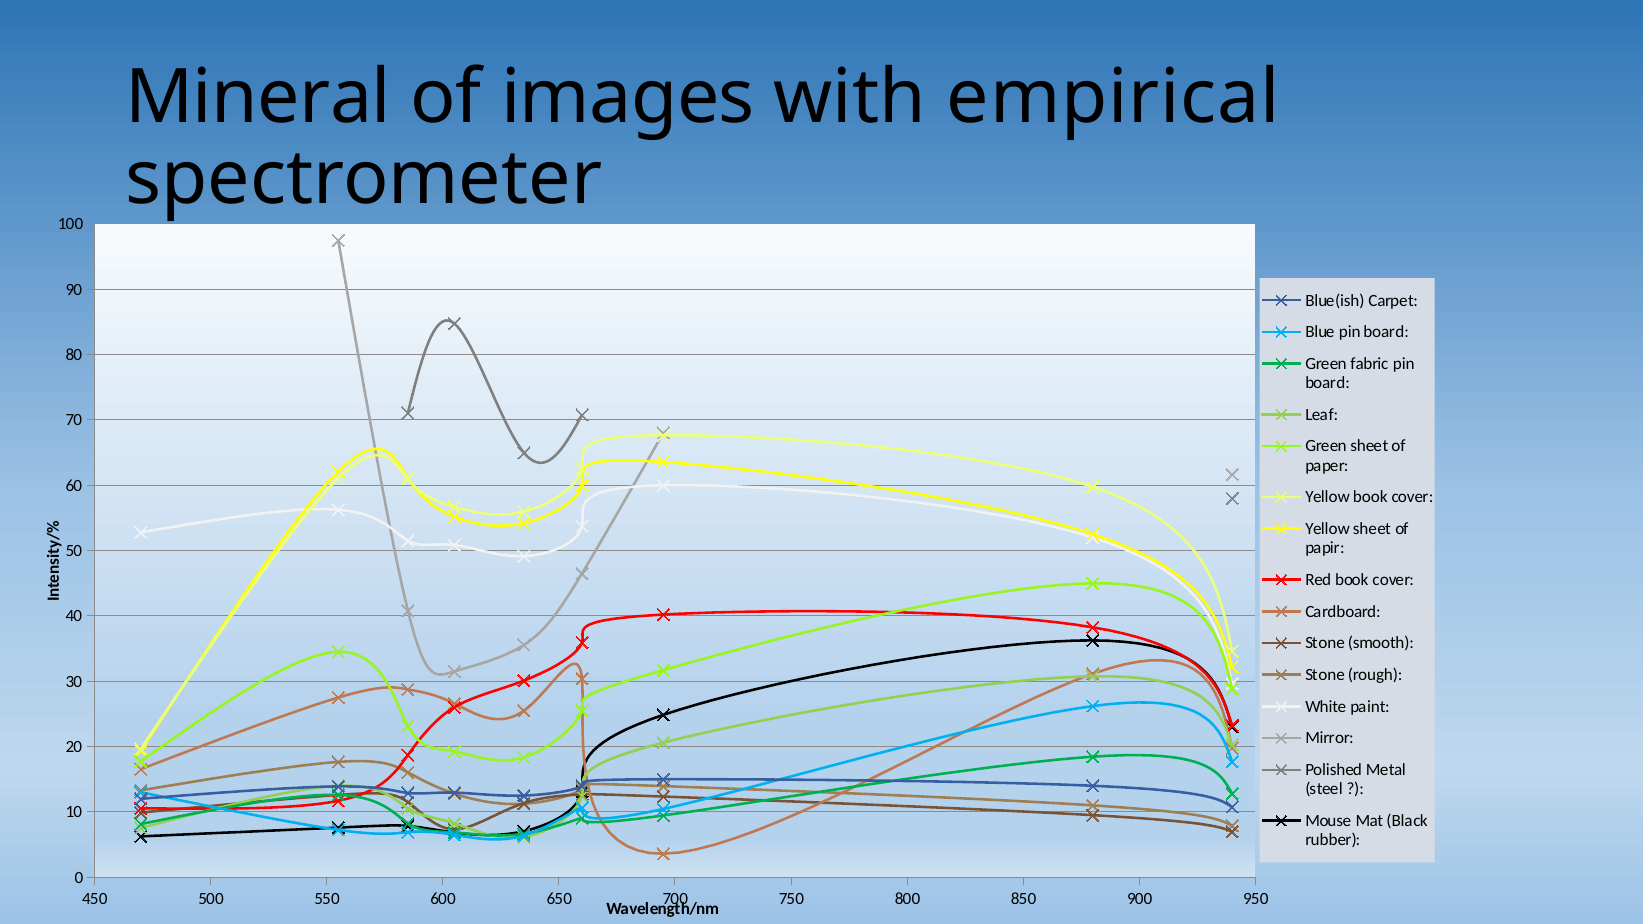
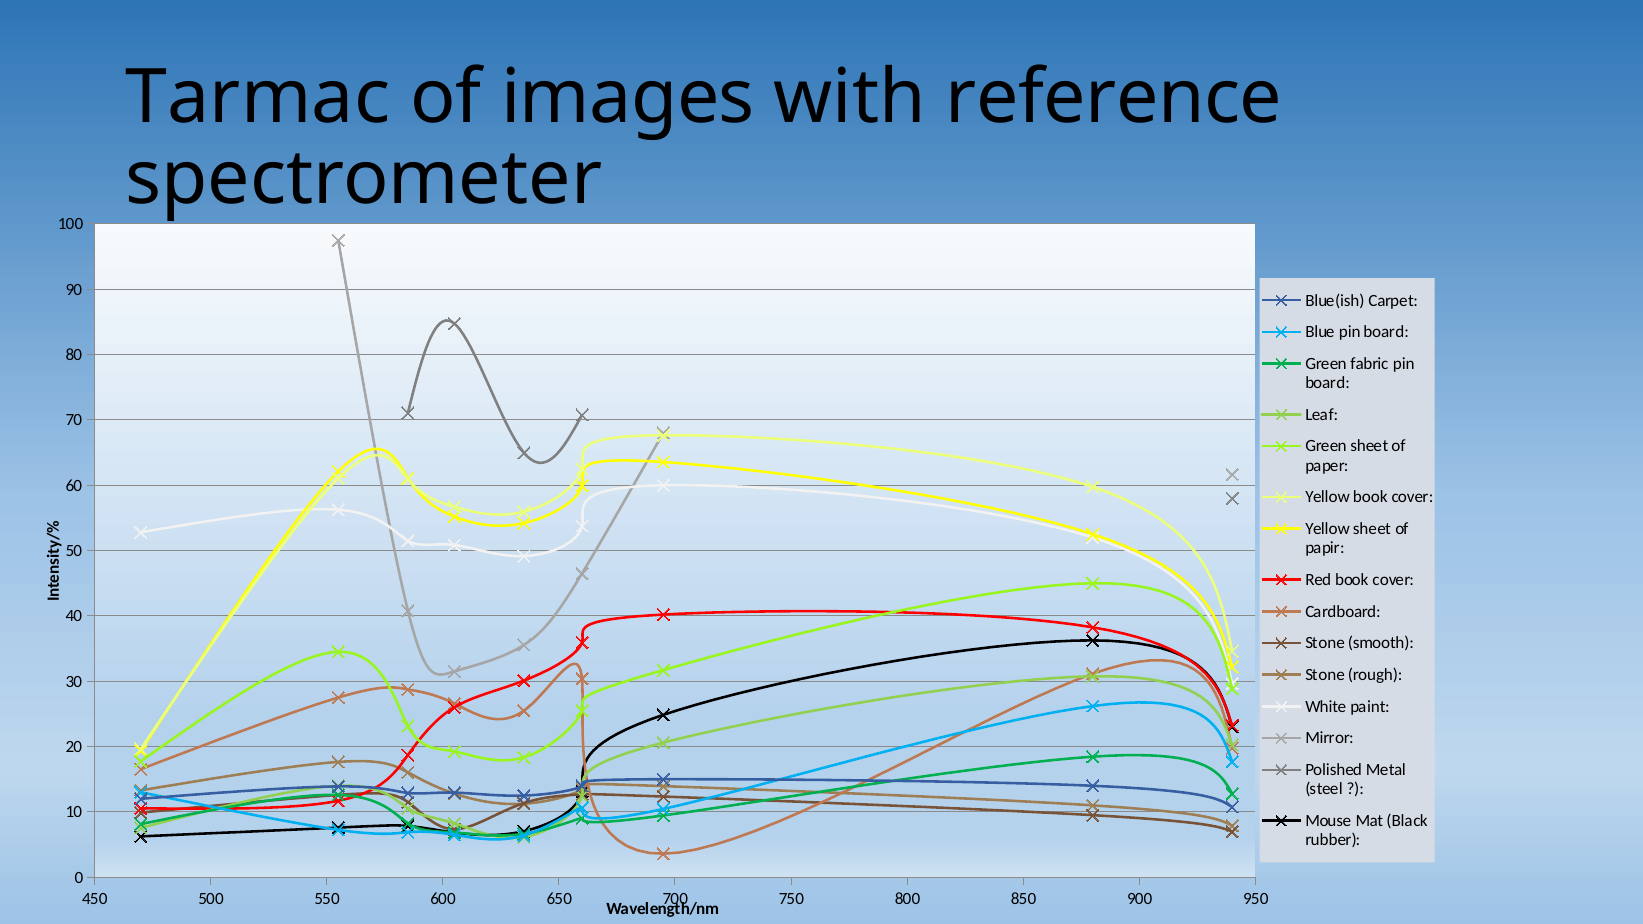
Mineral: Mineral -> Tarmac
empirical: empirical -> reference
